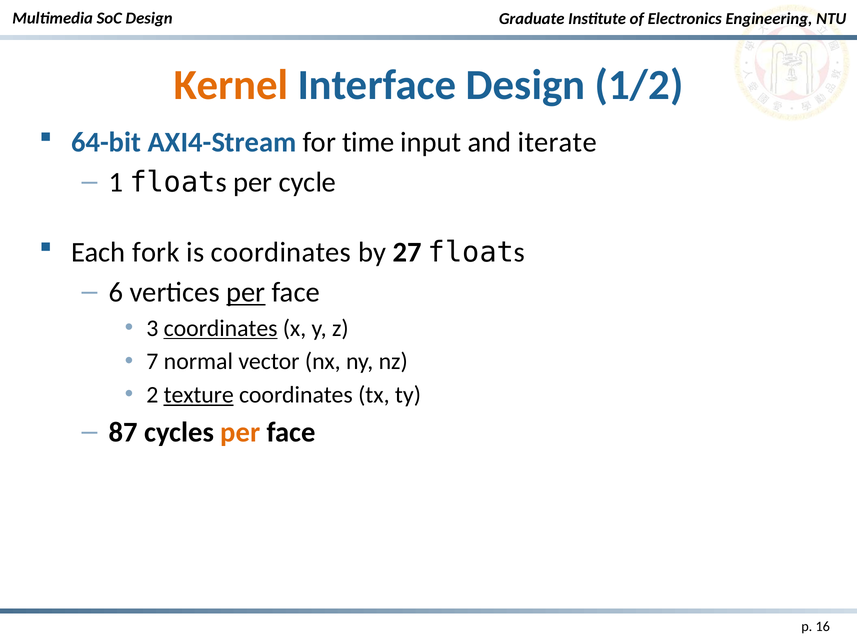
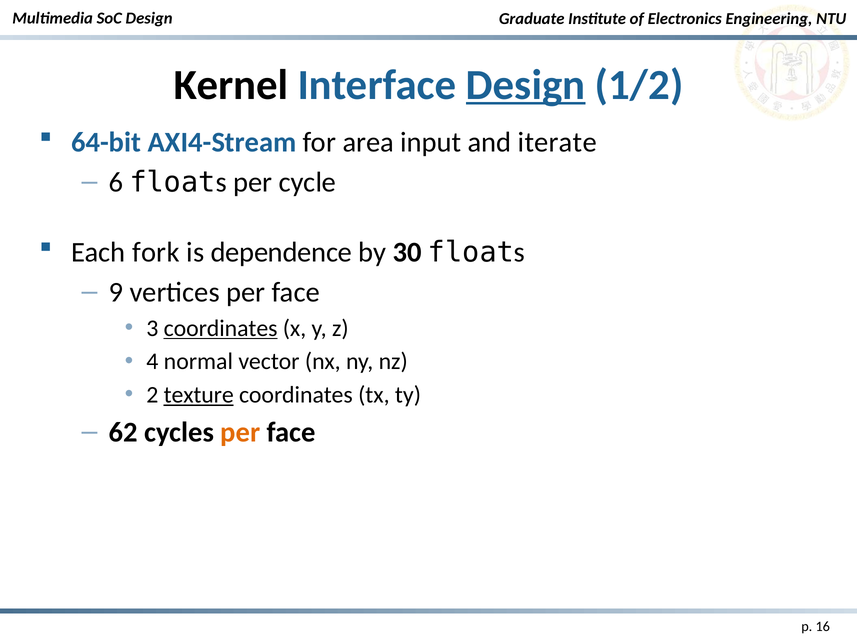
Kernel colour: orange -> black
Design at (526, 85) underline: none -> present
time: time -> area
1: 1 -> 6
is coordinates: coordinates -> dependence
27: 27 -> 30
6: 6 -> 9
per at (246, 292) underline: present -> none
7: 7 -> 4
87: 87 -> 62
